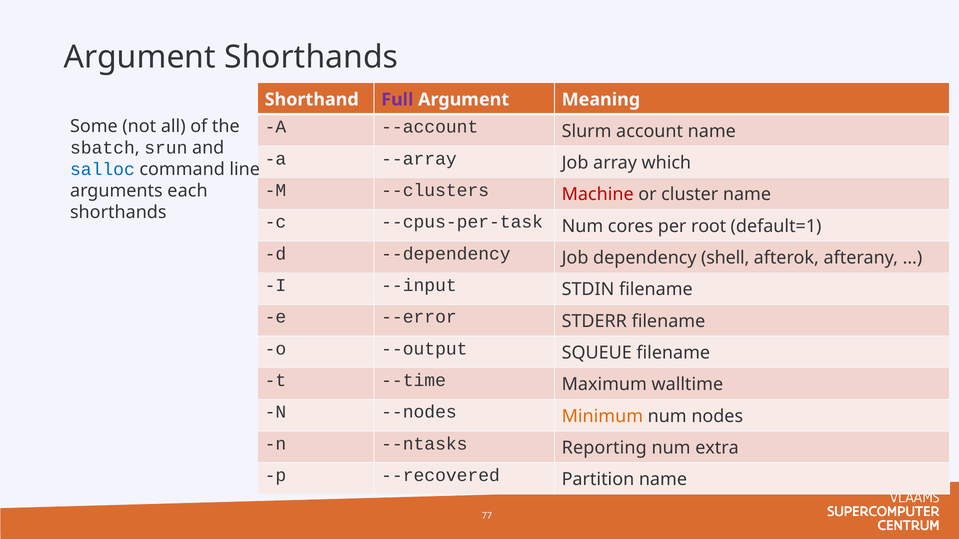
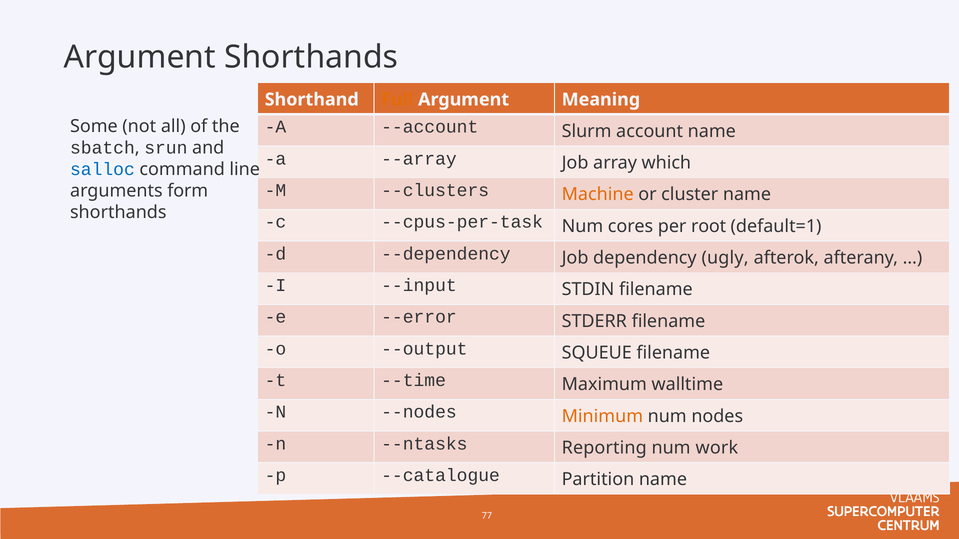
Full colour: purple -> orange
Machine colour: red -> orange
each: each -> form
shell: shell -> ugly
extra: extra -> work
--recovered: --recovered -> --catalogue
